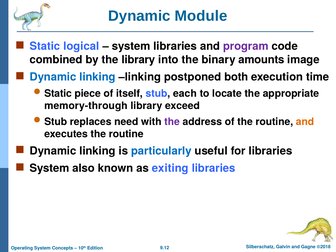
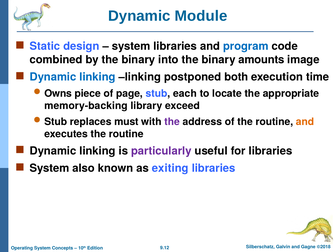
logical: logical -> design
program colour: purple -> blue
by the library: library -> binary
Static at (58, 93): Static -> Owns
itself: itself -> page
memory-through: memory-through -> memory-backing
need: need -> must
particularly colour: blue -> purple
